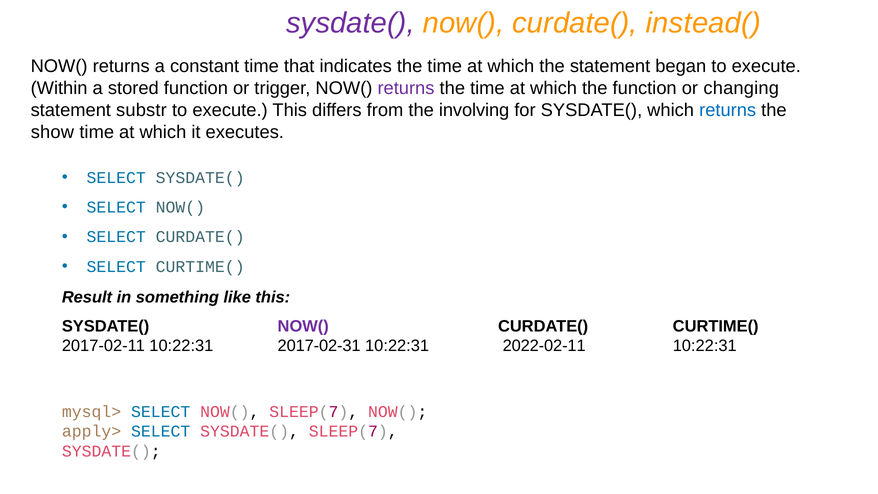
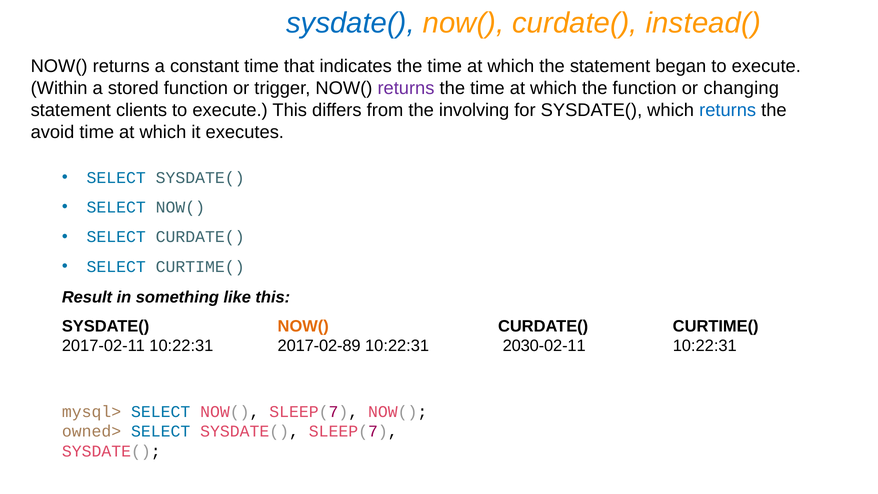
sysdate( at (351, 23) colour: purple -> blue
substr: substr -> clients
show: show -> avoid
NOW( at (303, 326) colour: purple -> orange
2017-02-31: 2017-02-31 -> 2017-02-89
2022-02-11: 2022-02-11 -> 2030-02-11
apply>: apply> -> owned>
